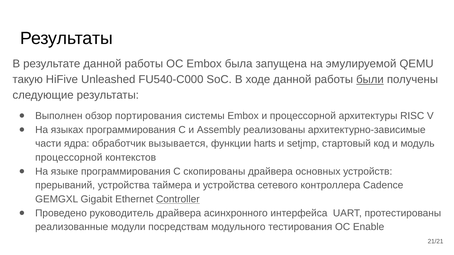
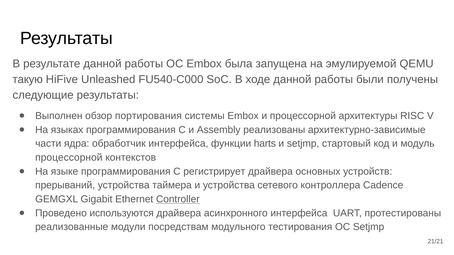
были underline: present -> none
обработчик вызывается: вызывается -> интерфейса
скопированы: скопированы -> регистрирует
руководитель: руководитель -> используются
ОС Enable: Enable -> Setjmp
